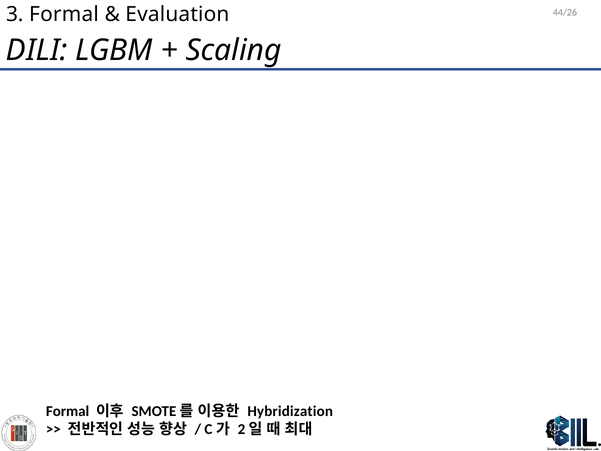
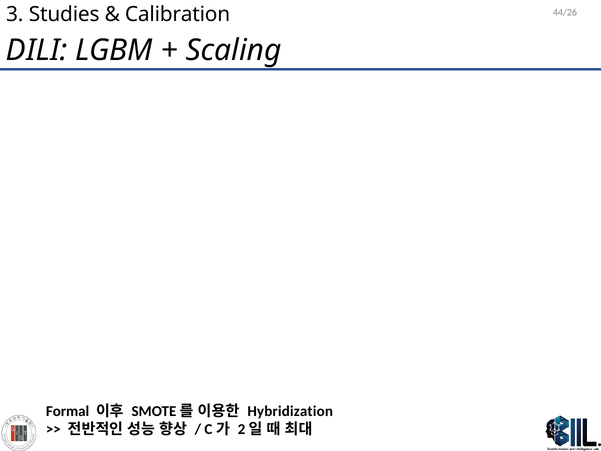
3 Formal: Formal -> Studies
Evaluation: Evaluation -> Calibration
